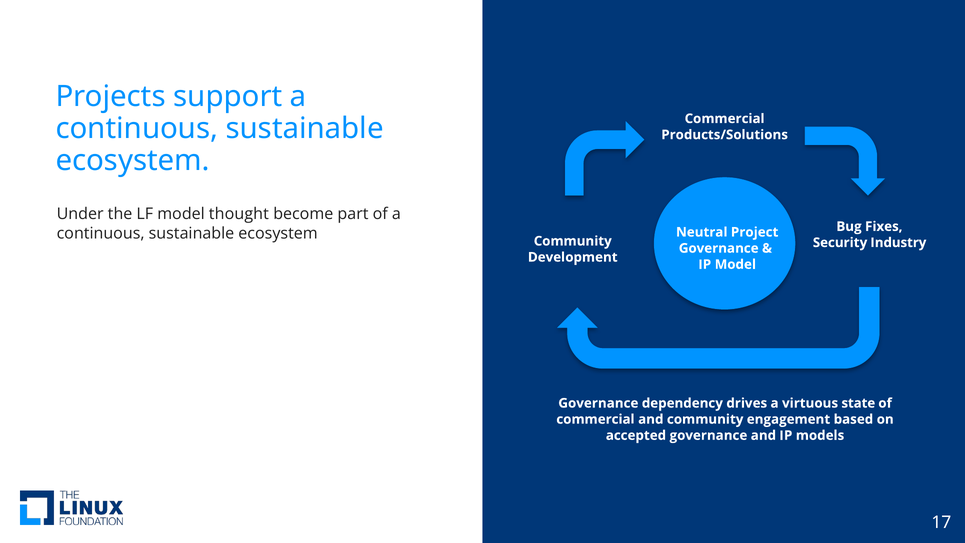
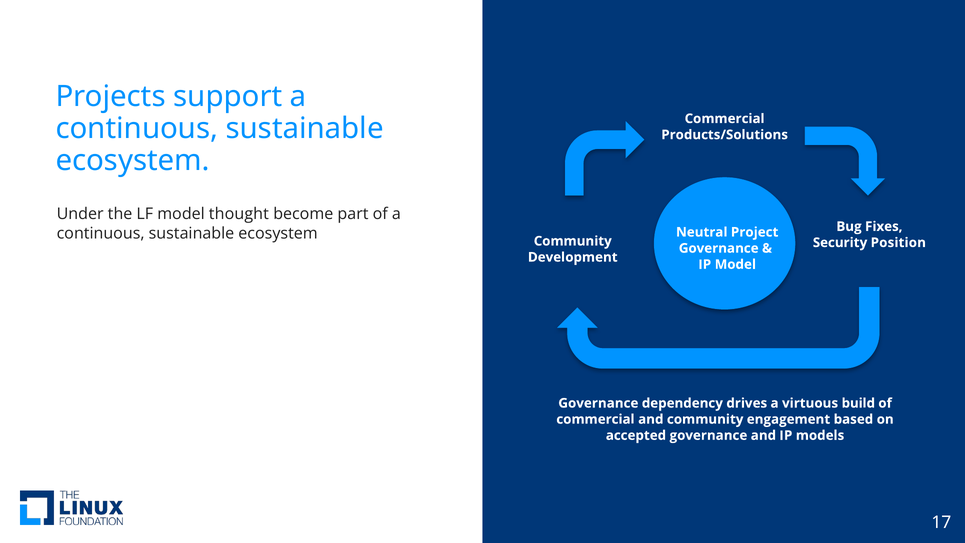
Industry: Industry -> Position
state: state -> build
